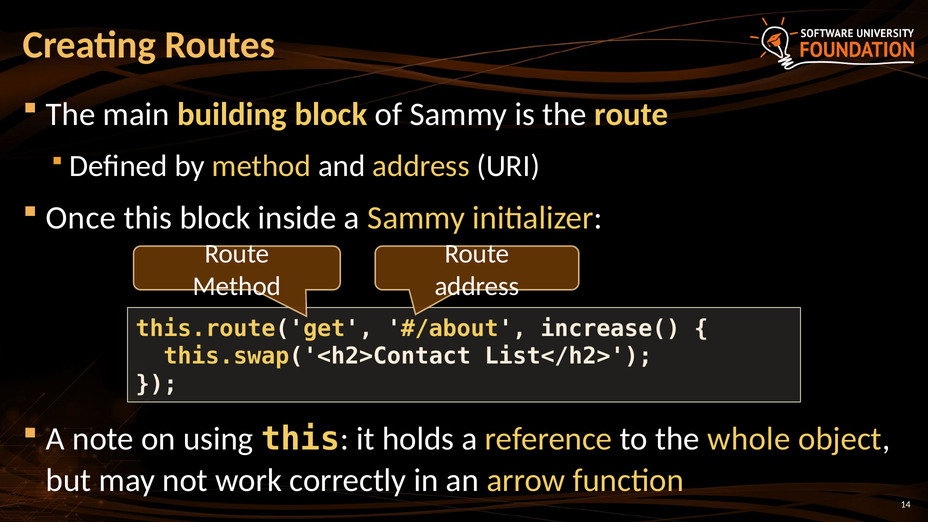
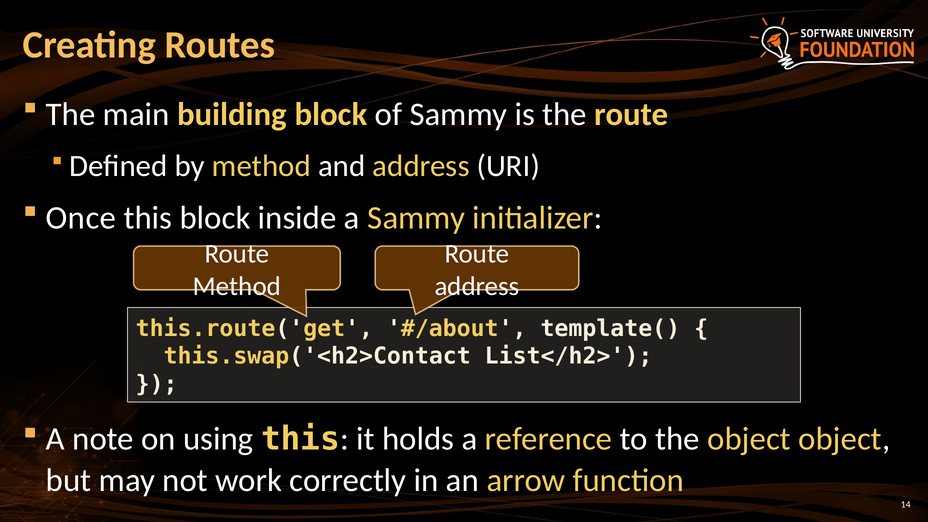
increase(: increase( -> template(
the whole: whole -> object
